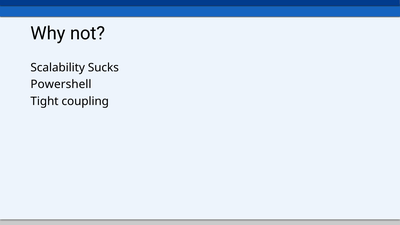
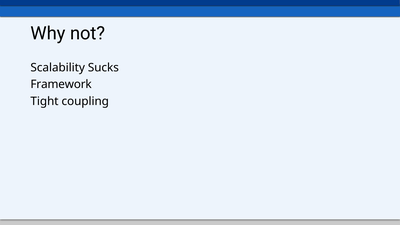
Powershell: Powershell -> Framework
